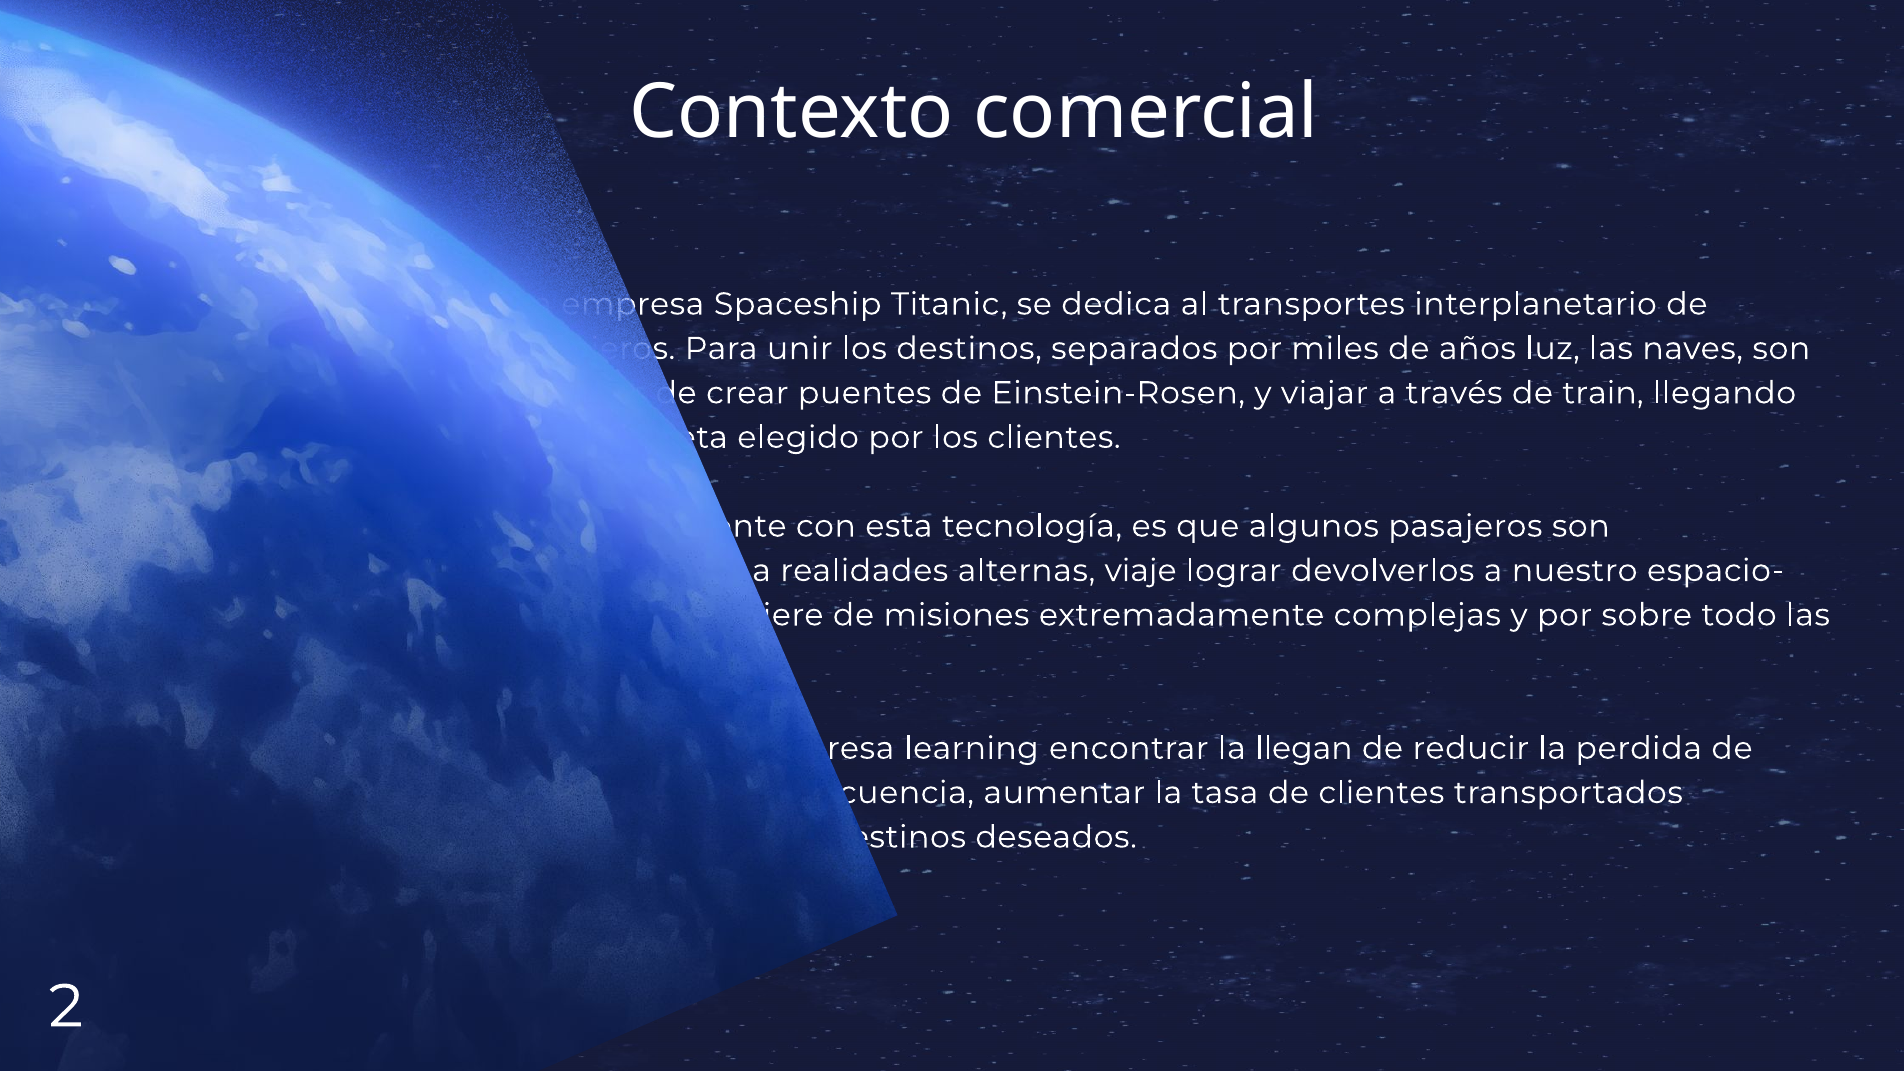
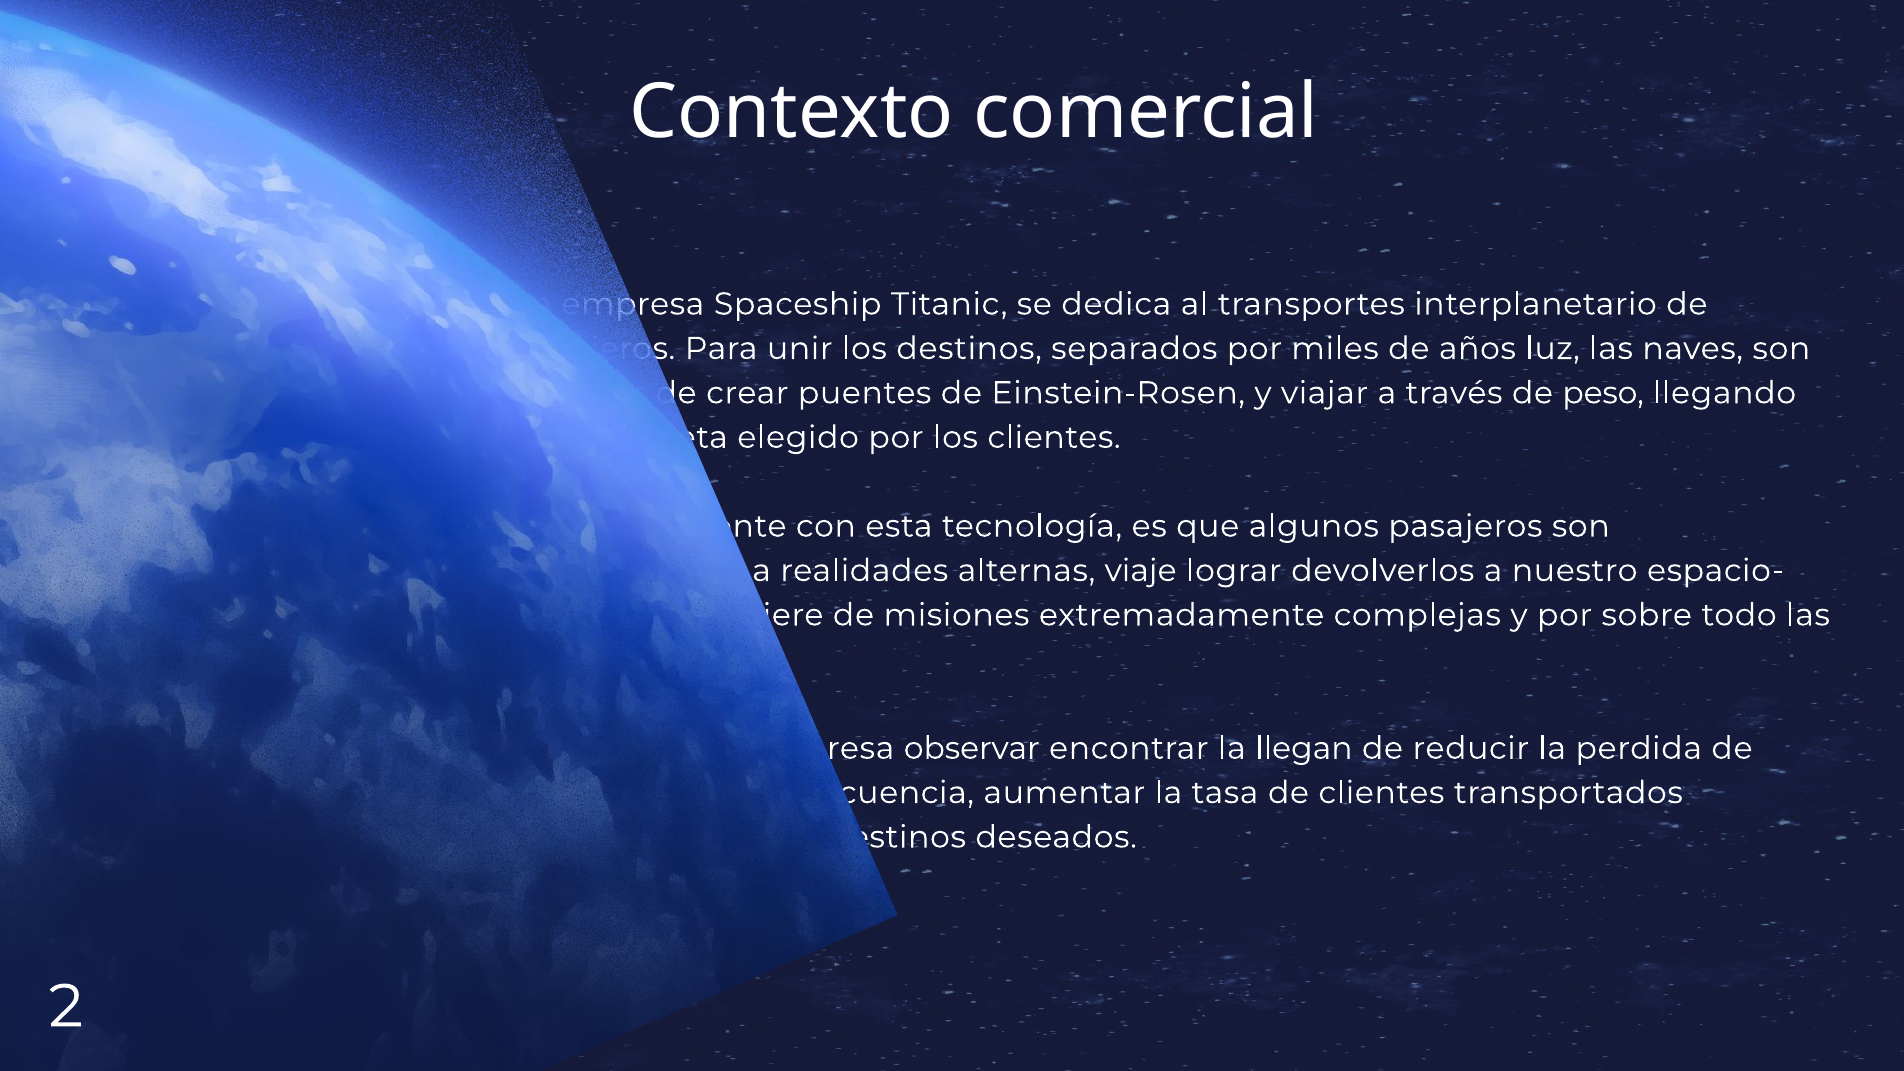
train: train -> peso
learning: learning -> observar
